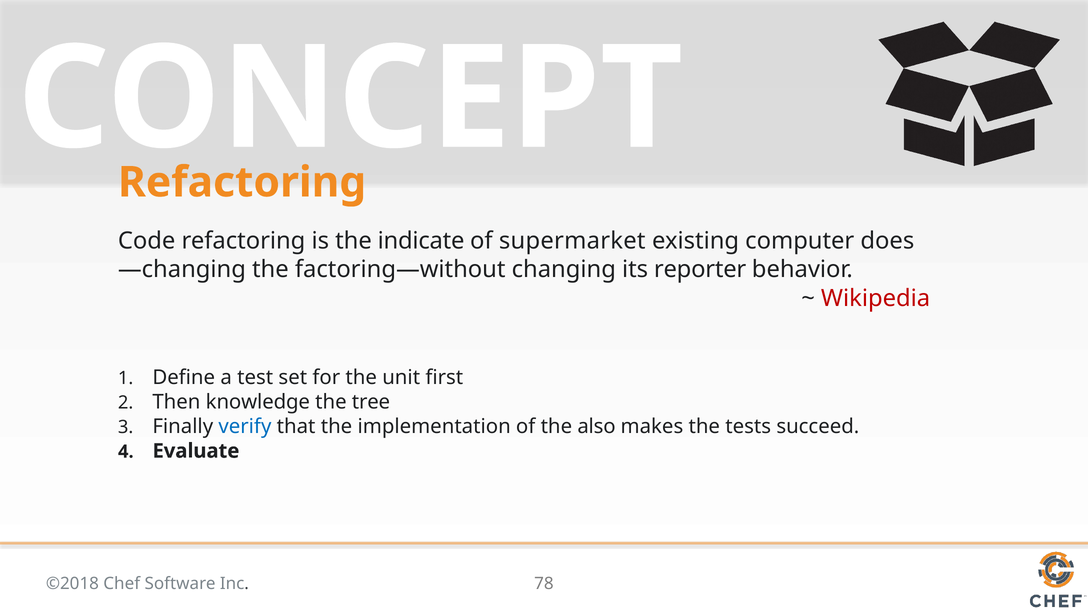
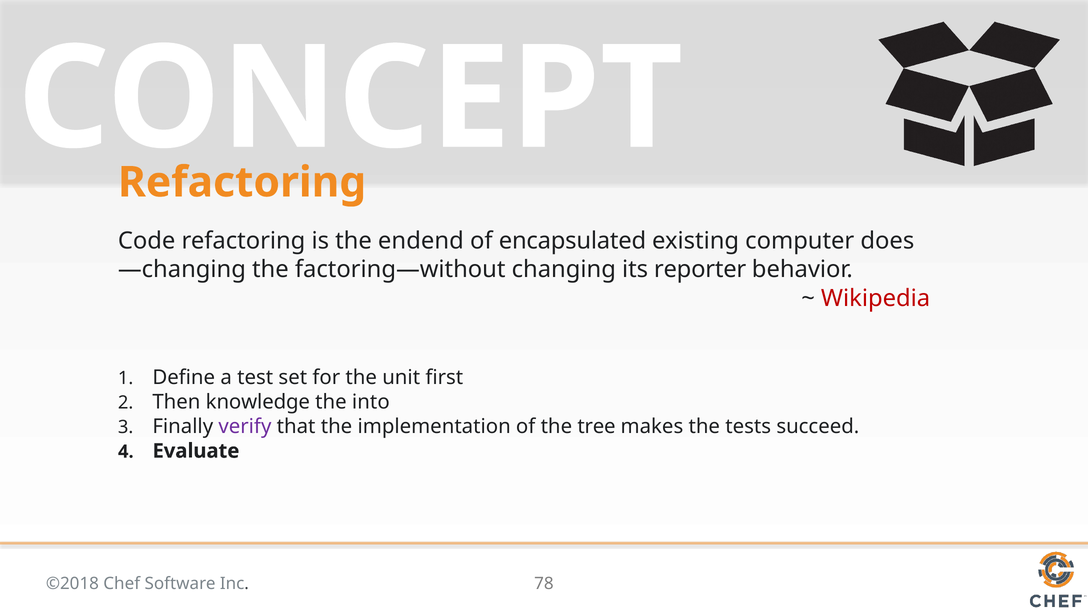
indicate: indicate -> endend
supermarket: supermarket -> encapsulated
tree: tree -> into
verify colour: blue -> purple
also: also -> tree
